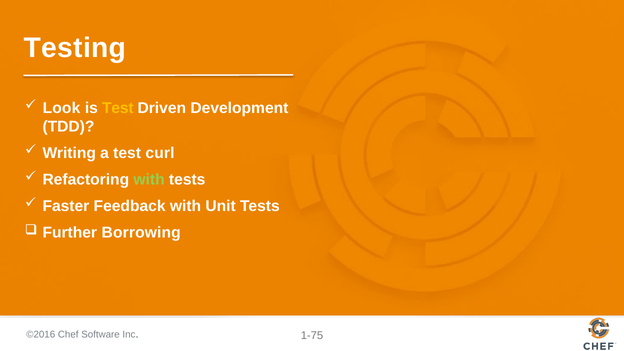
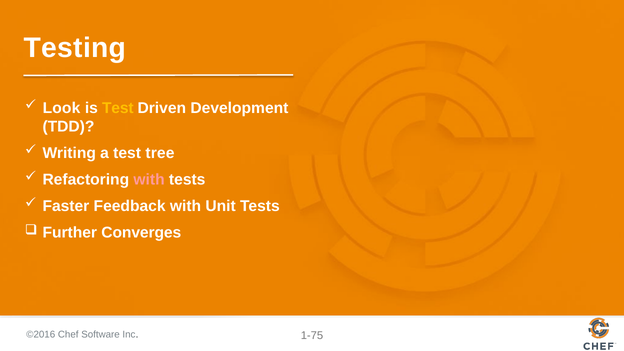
curl: curl -> tree
with at (149, 180) colour: light green -> pink
Borrowing: Borrowing -> Converges
